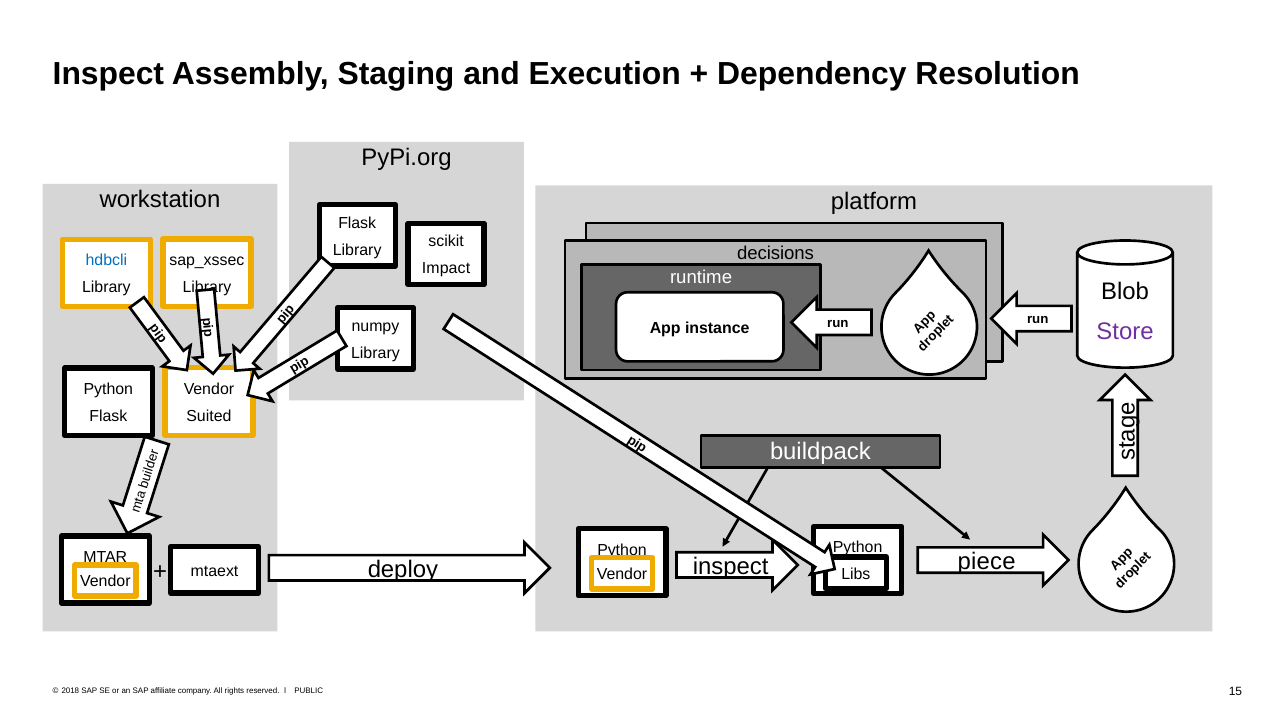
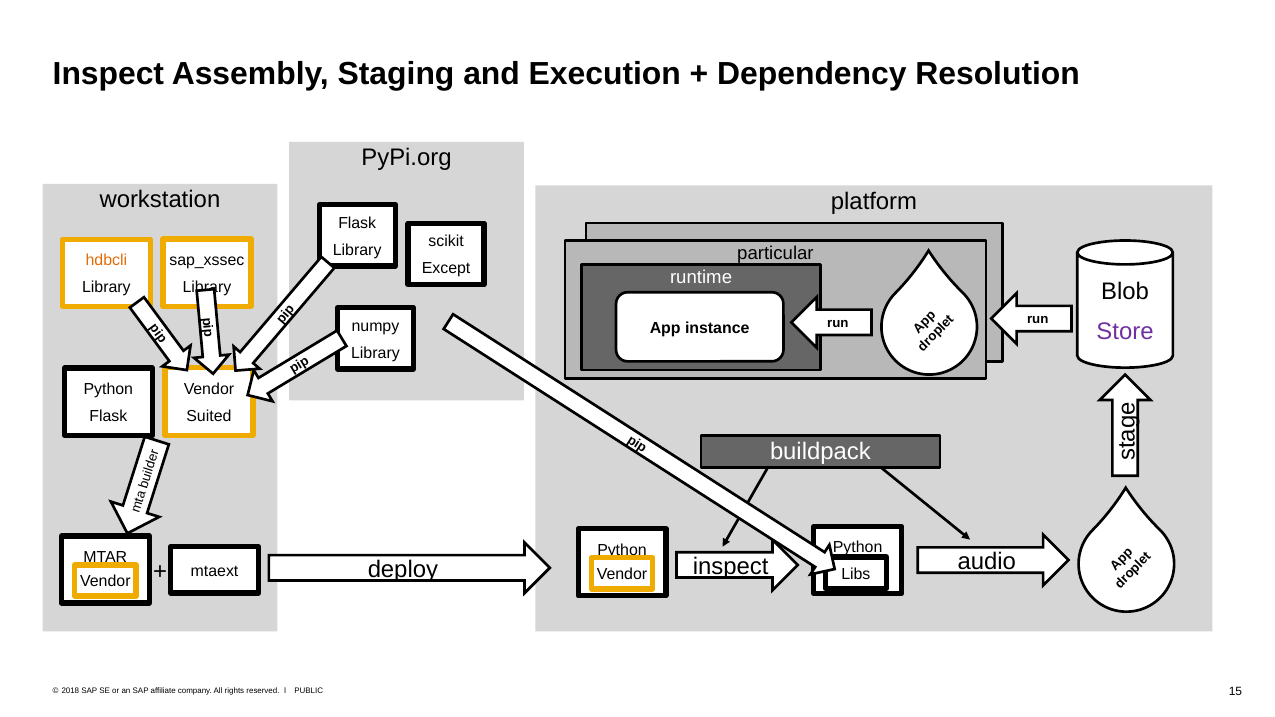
decisions: decisions -> particular
hdbcli colour: blue -> orange
Impact: Impact -> Except
piece: piece -> audio
